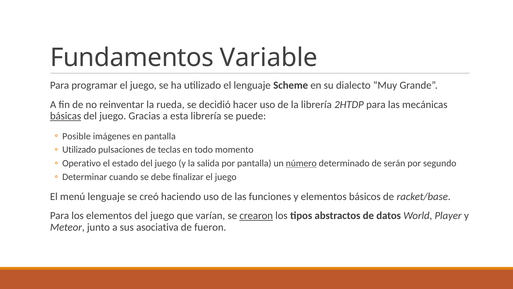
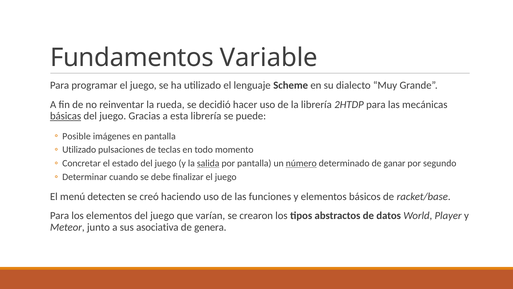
Operativo: Operativo -> Concretar
salida underline: none -> present
serán: serán -> ganar
menú lenguaje: lenguaje -> detecten
crearon underline: present -> none
fueron: fueron -> genera
